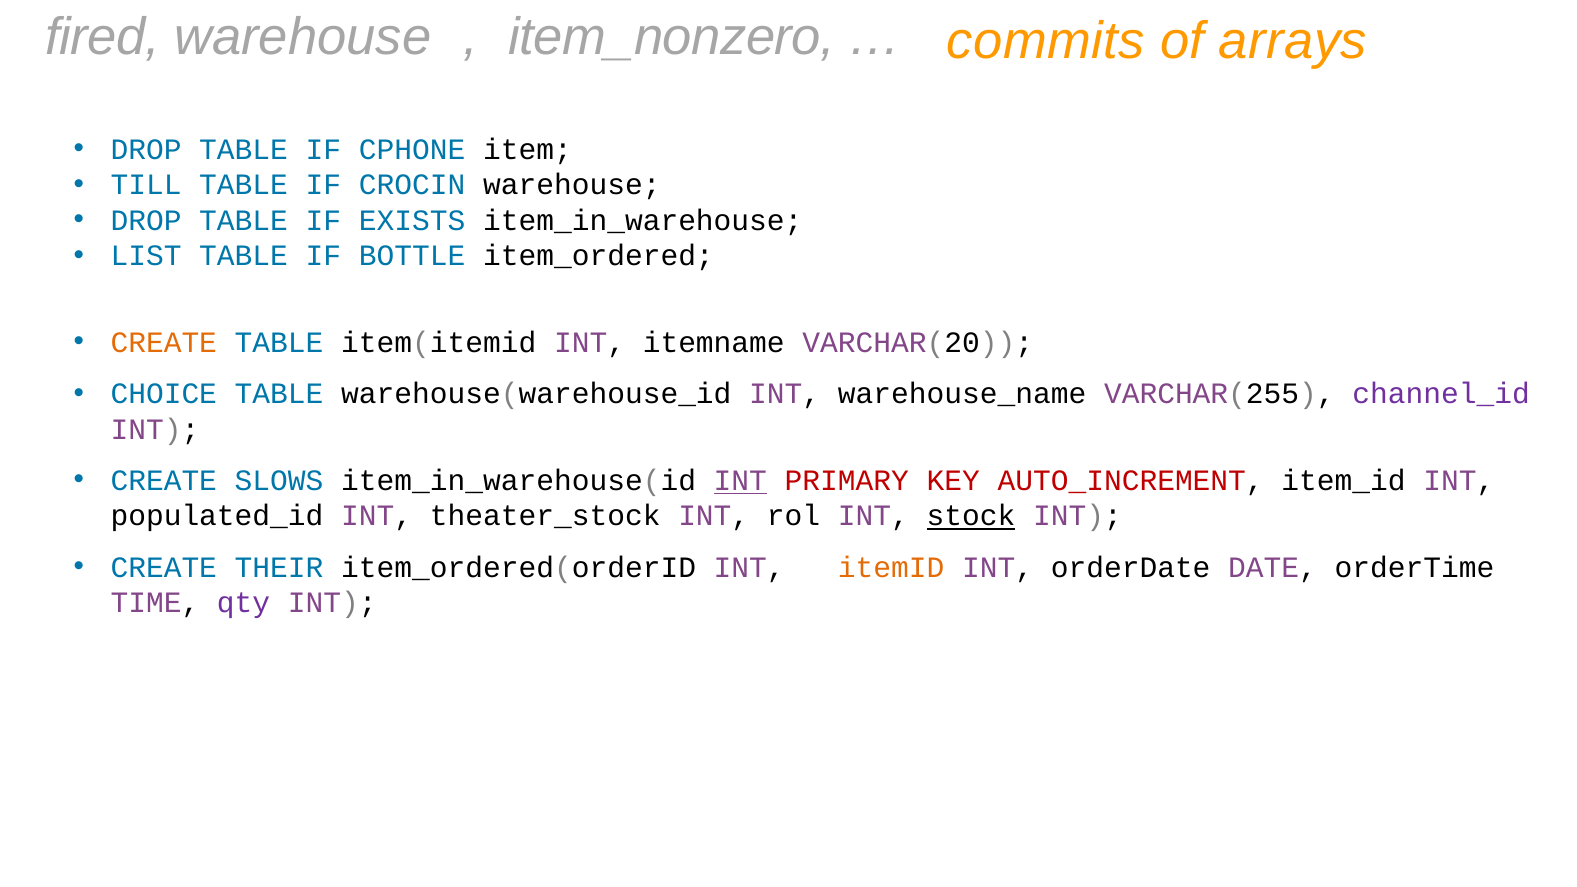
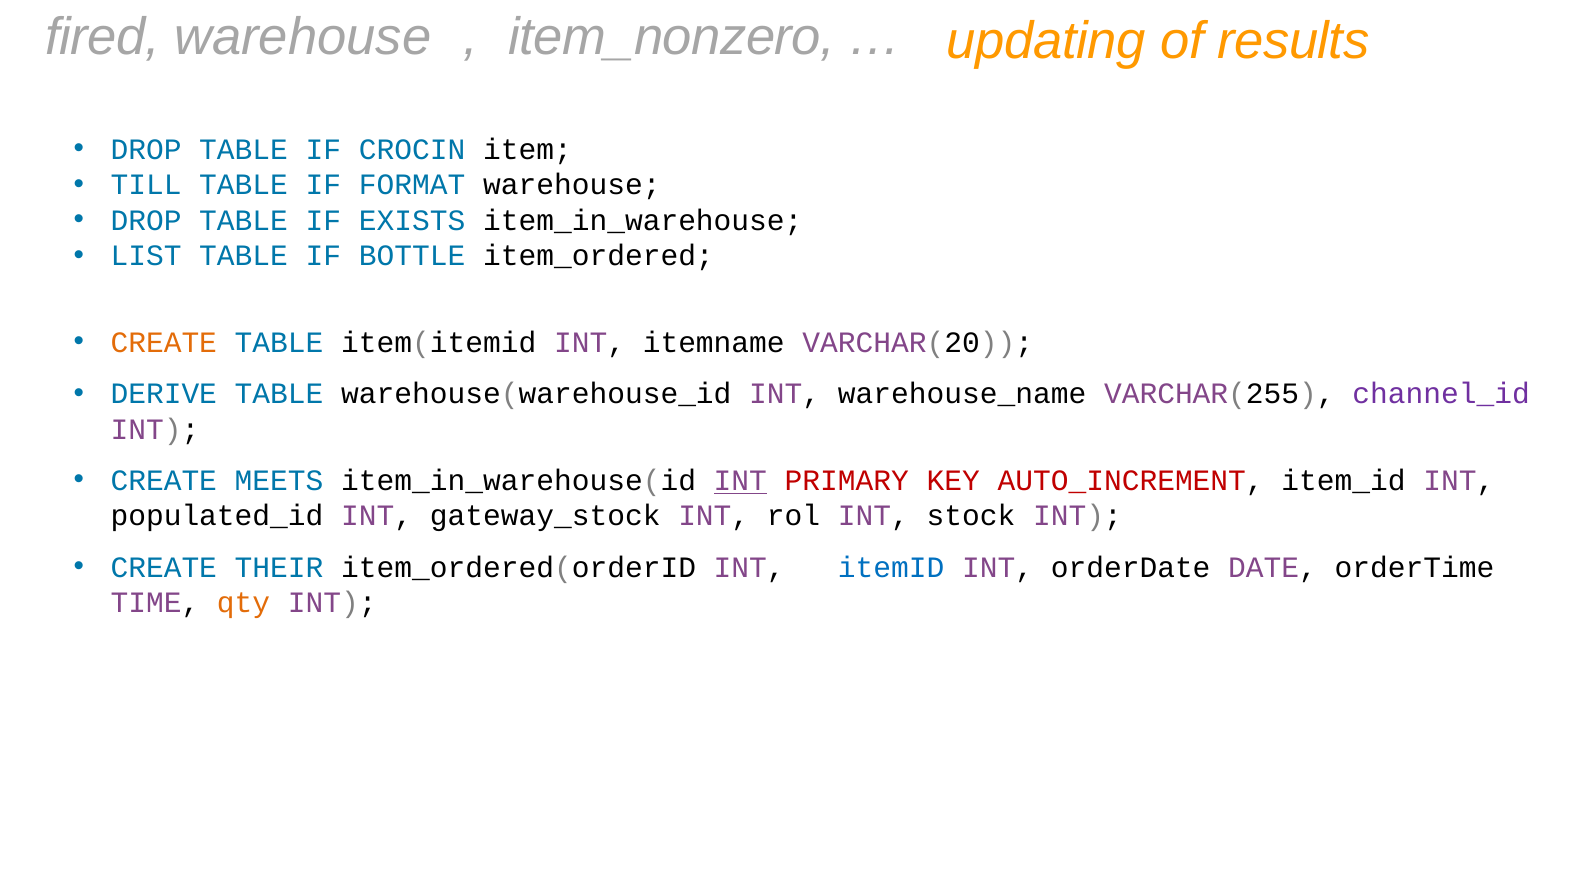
commits: commits -> updating
arrays: arrays -> results
CPHONE: CPHONE -> CROCIN
CROCIN: CROCIN -> FORMAT
CHOICE: CHOICE -> DERIVE
SLOWS: SLOWS -> MEETS
theater_stock: theater_stock -> gateway_stock
stock underline: present -> none
itemID colour: orange -> blue
qty colour: purple -> orange
